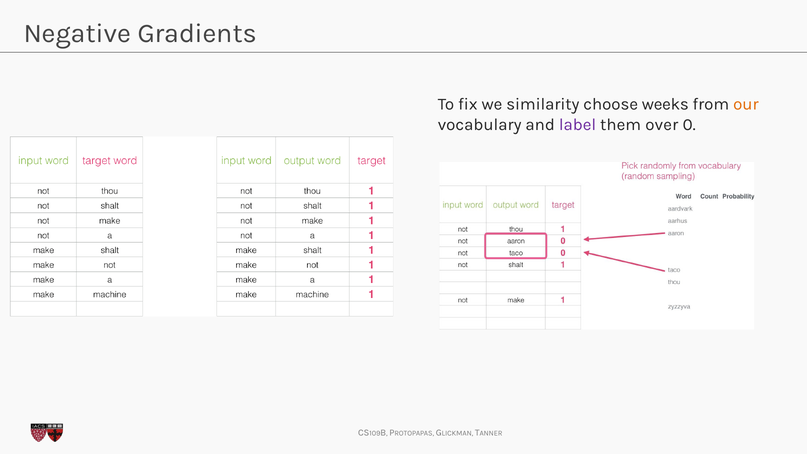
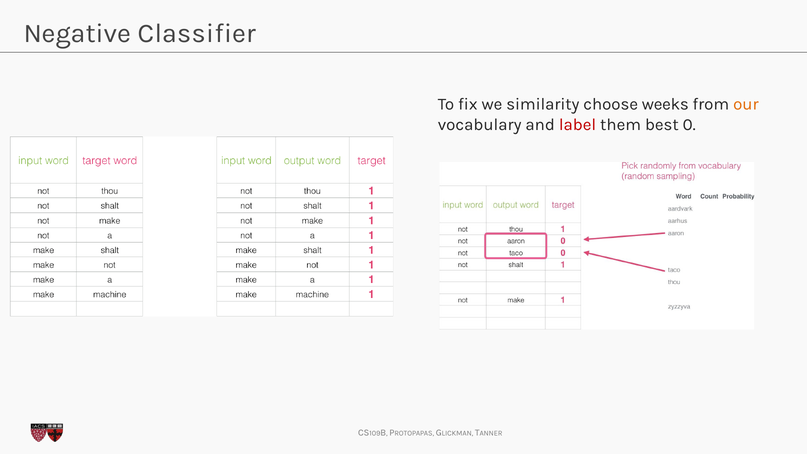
Gradients: Gradients -> Classifier
label colour: purple -> red
over: over -> best
